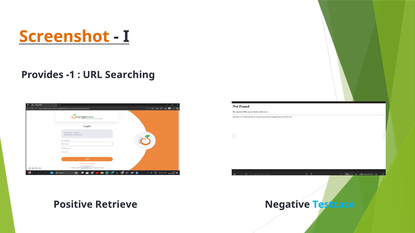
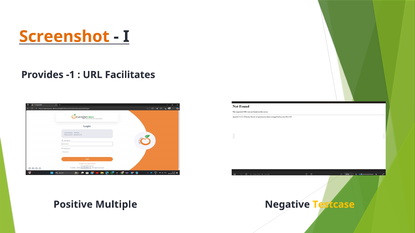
Searching: Searching -> Facilitates
Retrieve: Retrieve -> Multiple
Testcase colour: light blue -> yellow
